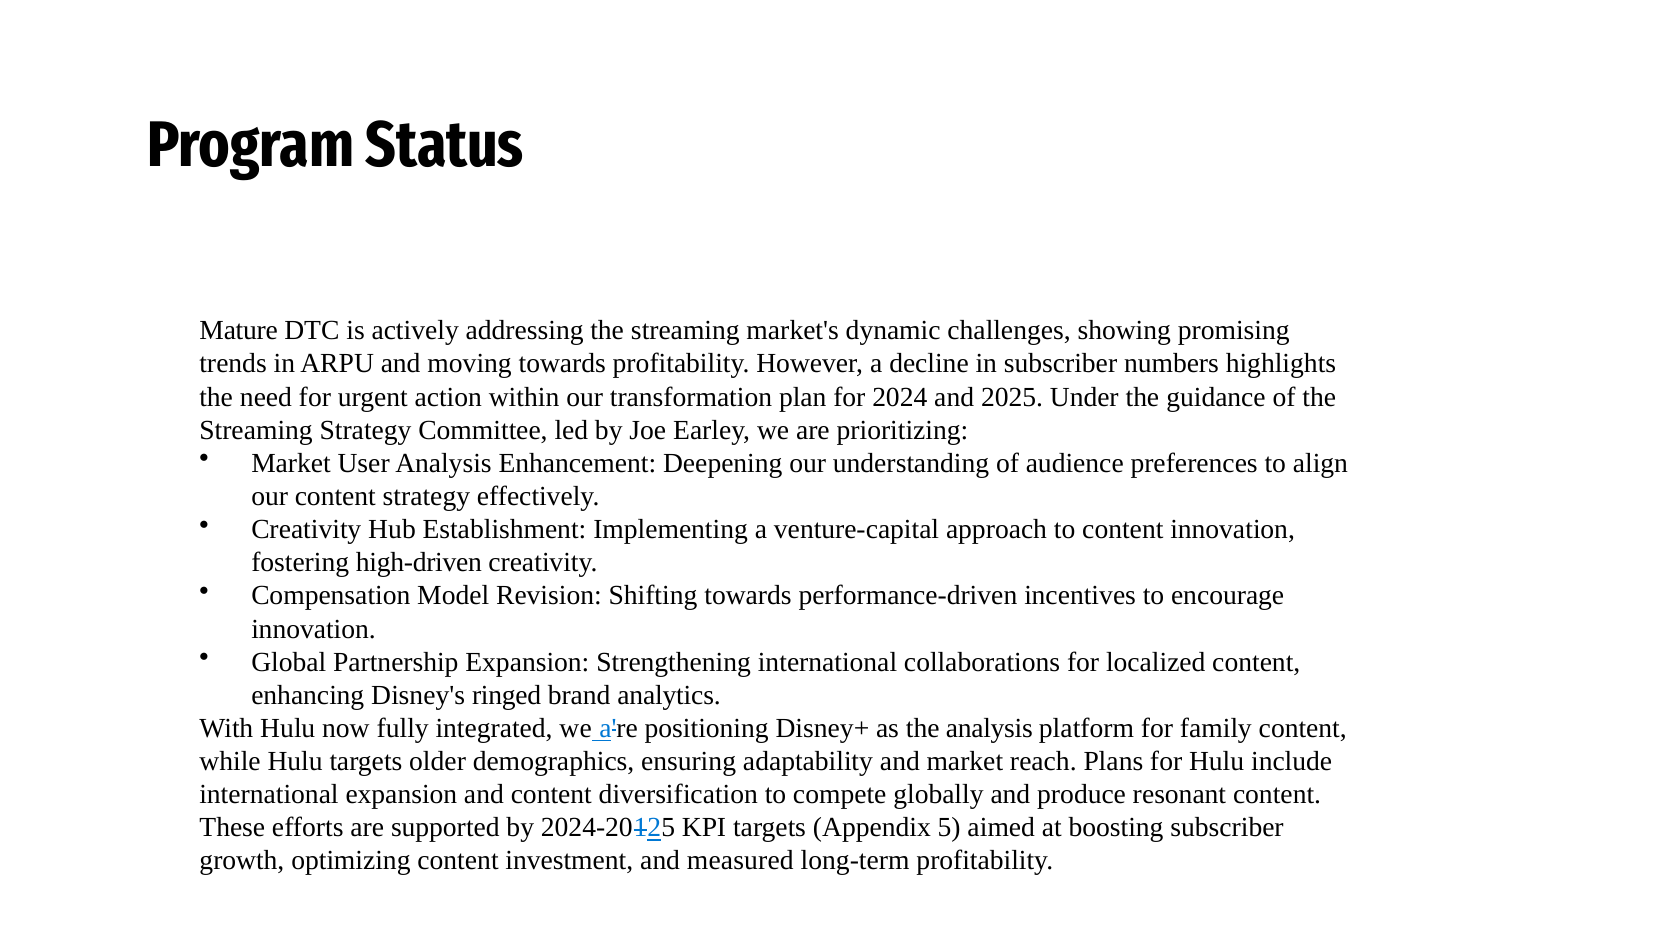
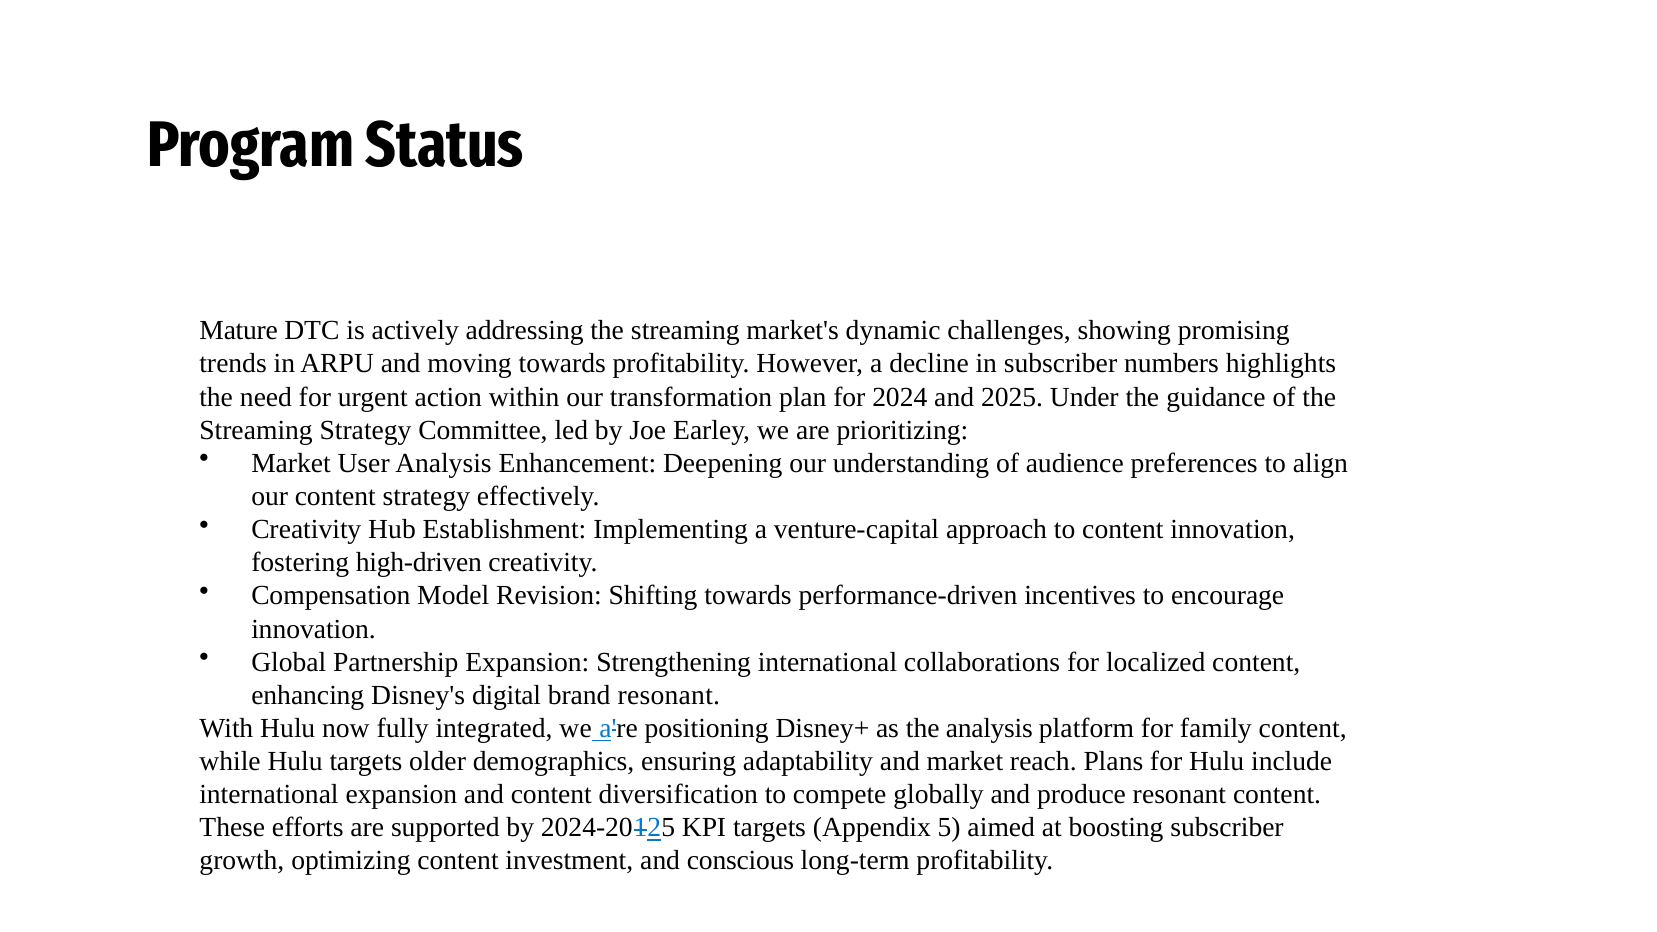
ringed: ringed -> digital
brand analytics: analytics -> resonant
measured: measured -> conscious
